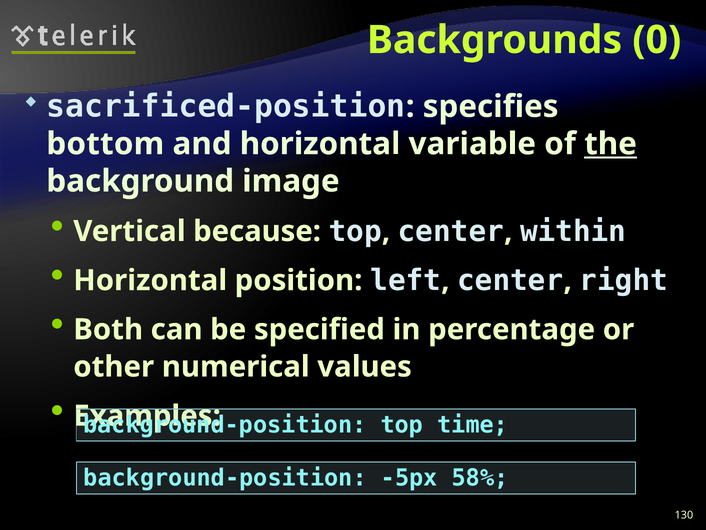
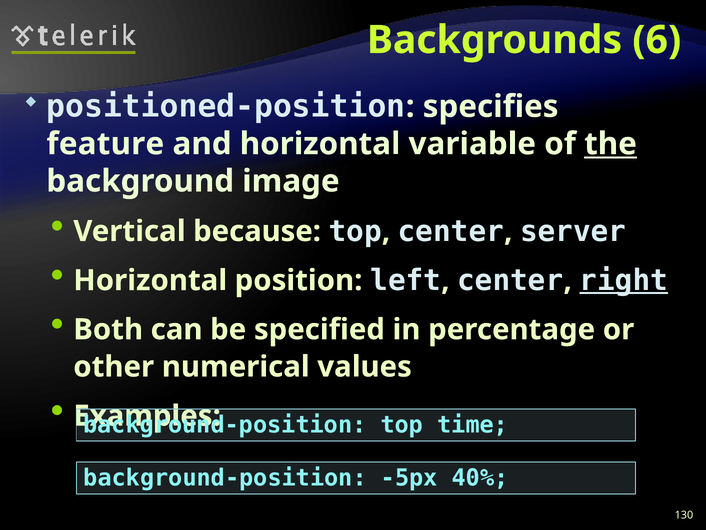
0: 0 -> 6
sacrificed-position: sacrificed-position -> positioned-position
bottom: bottom -> feature
within: within -> server
right underline: none -> present
58%: 58% -> 40%
